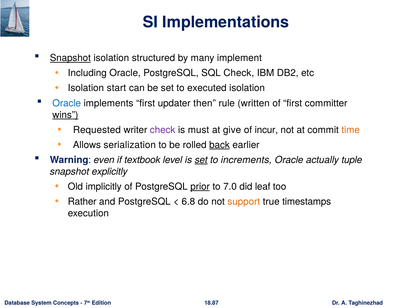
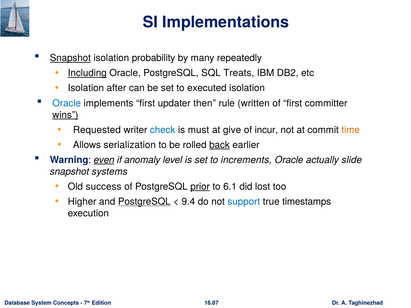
structured: structured -> probability
implement: implement -> repeatedly
Including underline: none -> present
SQL Check: Check -> Treats
start: start -> after
check at (163, 130) colour: purple -> blue
even underline: none -> present
textbook: textbook -> anomaly
set at (201, 160) underline: present -> none
tuple: tuple -> slide
explicitly: explicitly -> systems
implicitly: implicitly -> success
7.0: 7.0 -> 6.1
leaf: leaf -> lost
Rather: Rather -> Higher
PostgreSQL at (144, 202) underline: none -> present
6.8: 6.8 -> 9.4
support colour: orange -> blue
